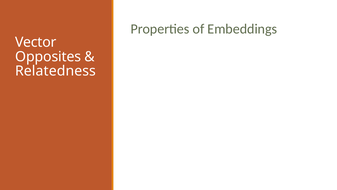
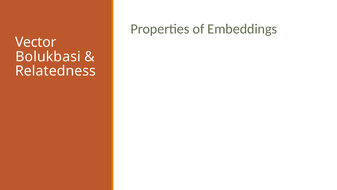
Opposites: Opposites -> Bolukbasi
